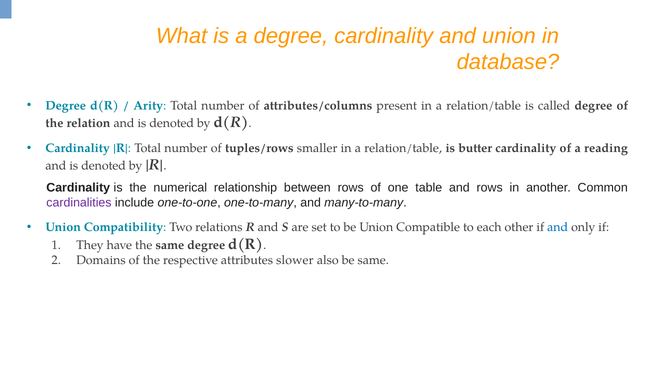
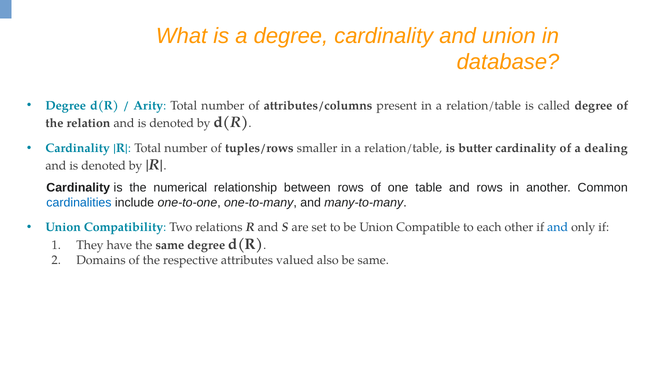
reading: reading -> dealing
cardinalities colour: purple -> blue
slower: slower -> valued
